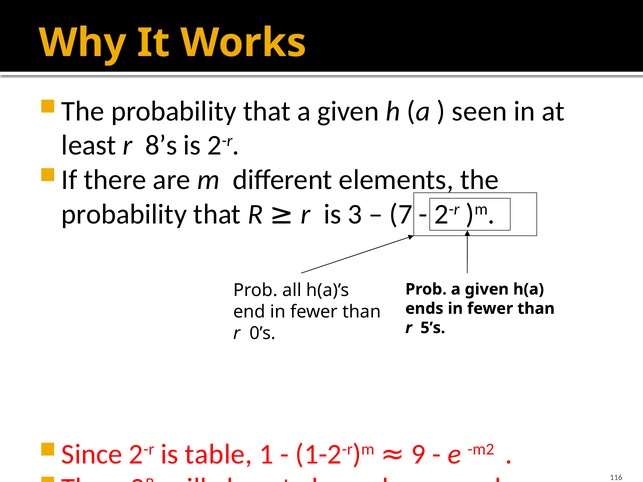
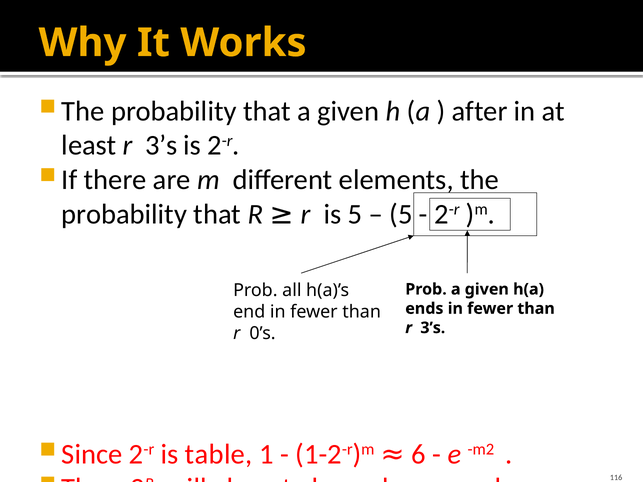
seen: seen -> after
least r 8’s: 8’s -> 3’s
is 3: 3 -> 5
7 at (401, 214): 7 -> 5
5’s at (433, 328): 5’s -> 3’s
9: 9 -> 6
